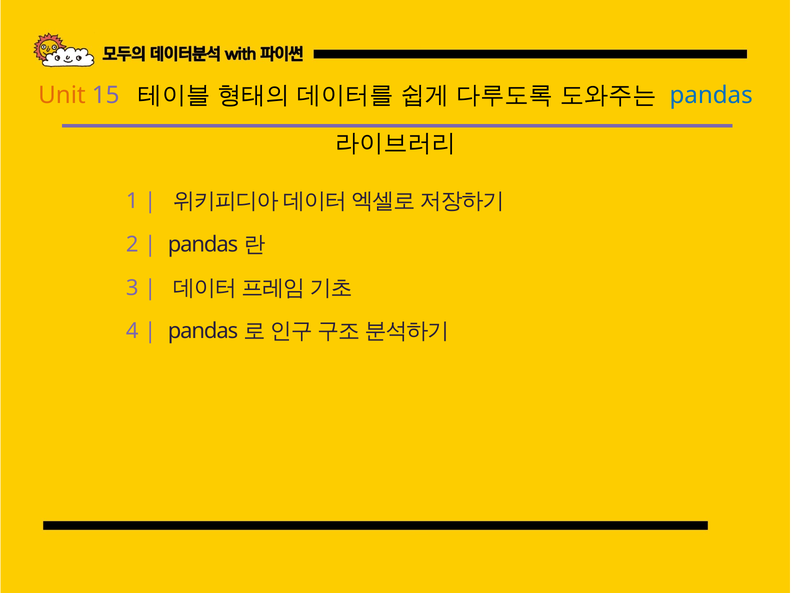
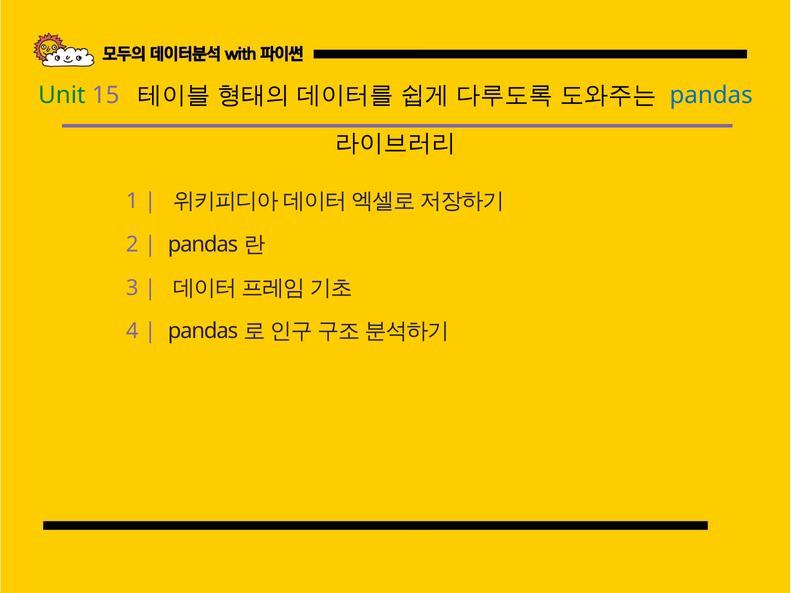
Unit colour: orange -> green
